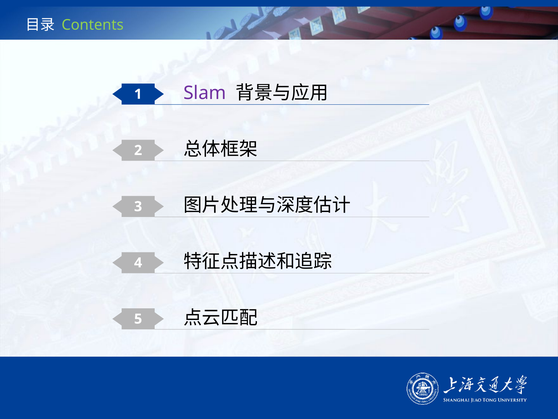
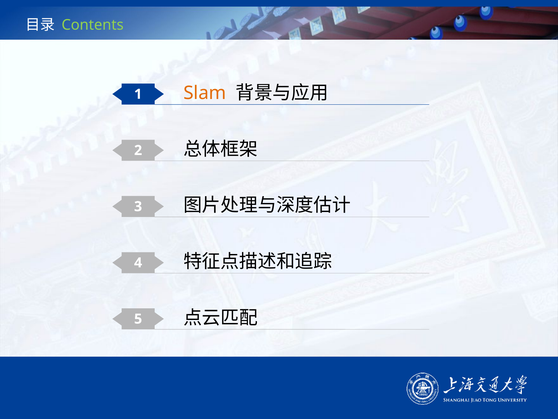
Slam colour: purple -> orange
